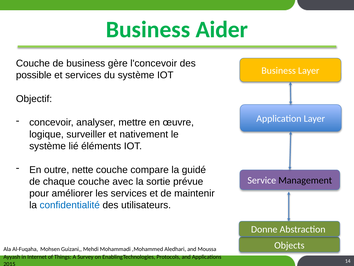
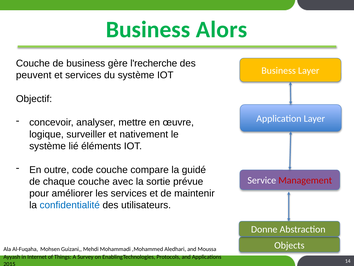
Aider: Aider -> Alors
l'concevoir: l'concevoir -> l'recherche
possible: possible -> peuvent
nette: nette -> code
Management colour: black -> red
